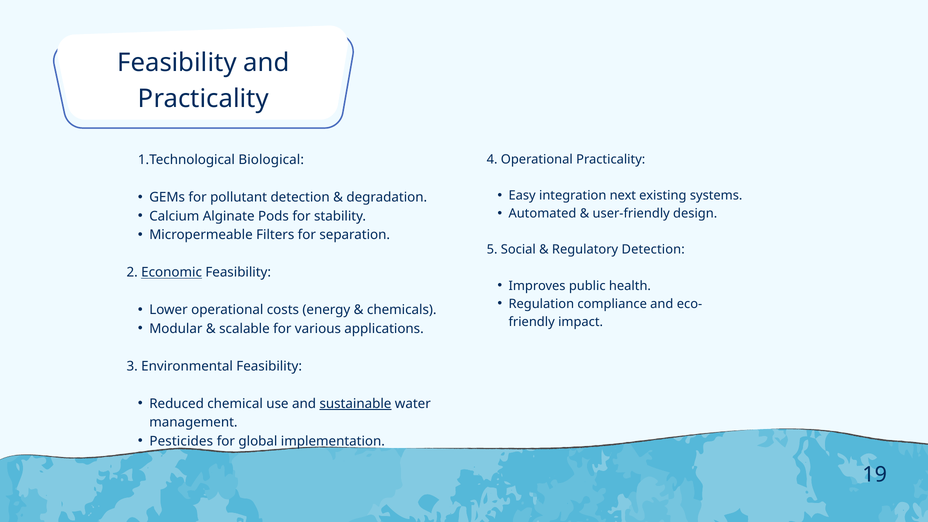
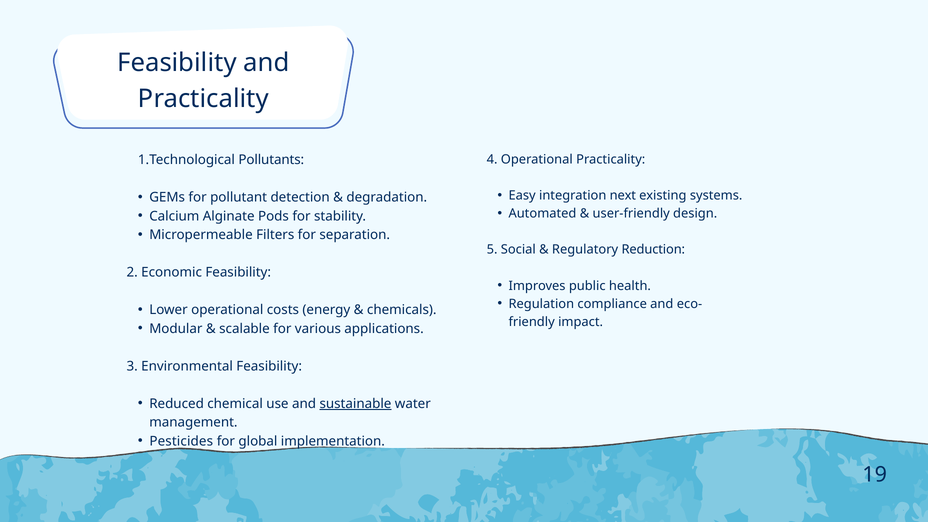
Biological: Biological -> Pollutants
Regulatory Detection: Detection -> Reduction
Economic underline: present -> none
